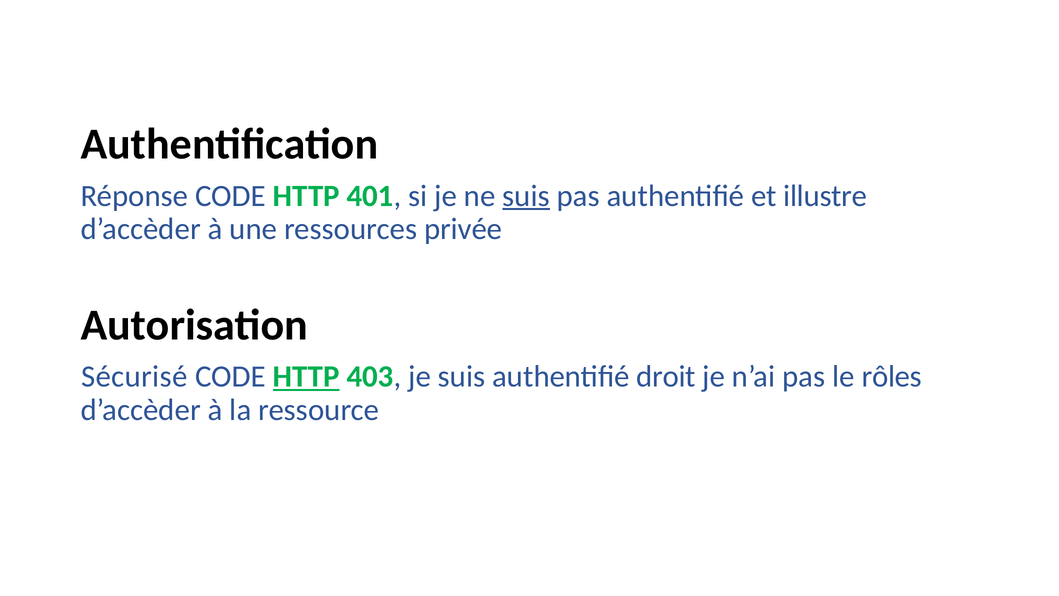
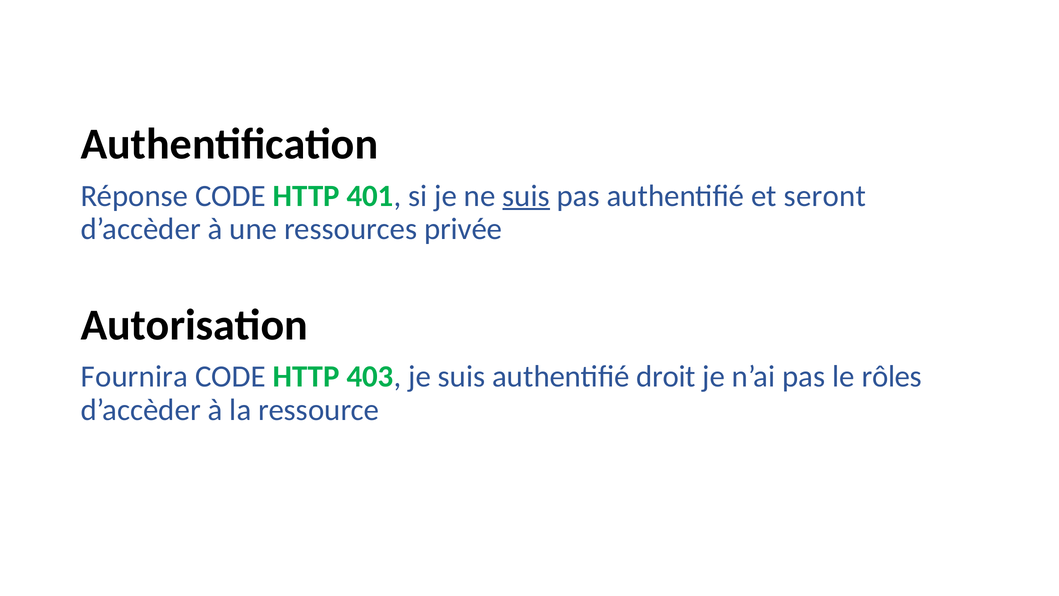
illustre: illustre -> seront
Sécurisé: Sécurisé -> Fournira
HTTP at (306, 376) underline: present -> none
